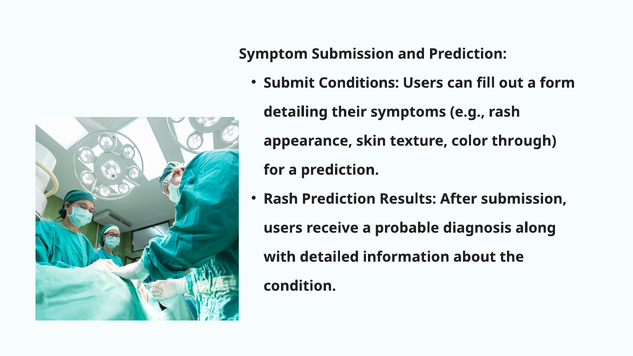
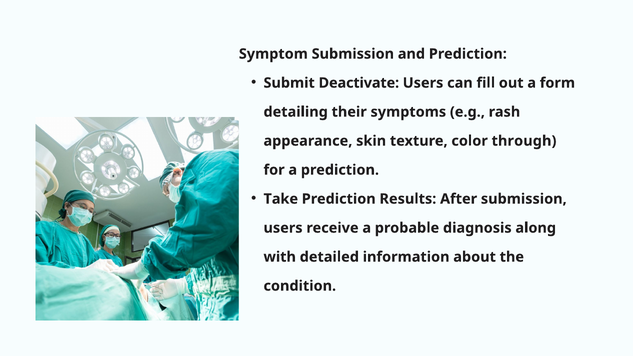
Conditions: Conditions -> Deactivate
Rash at (281, 199): Rash -> Take
